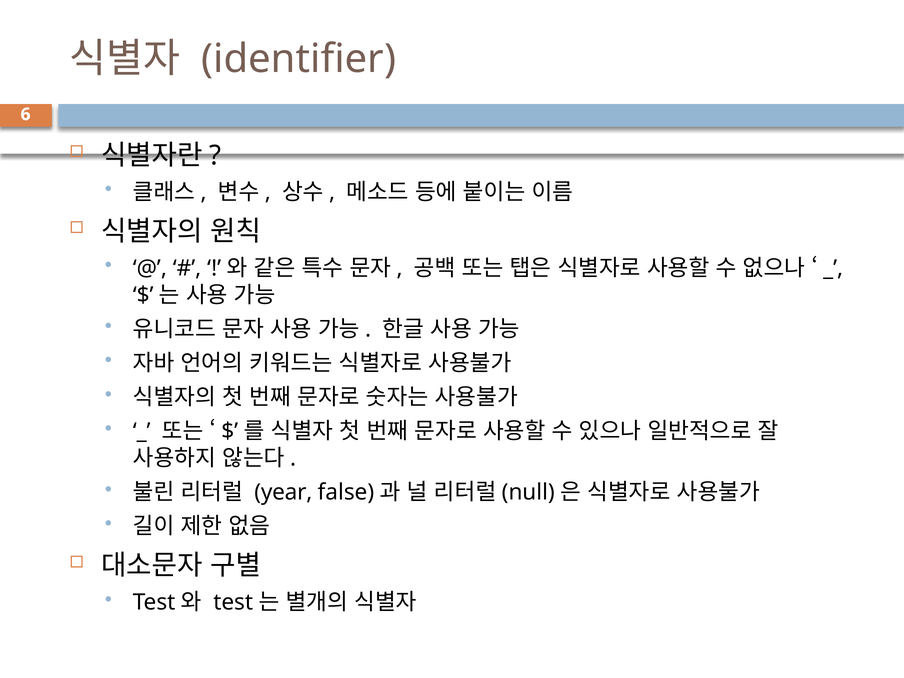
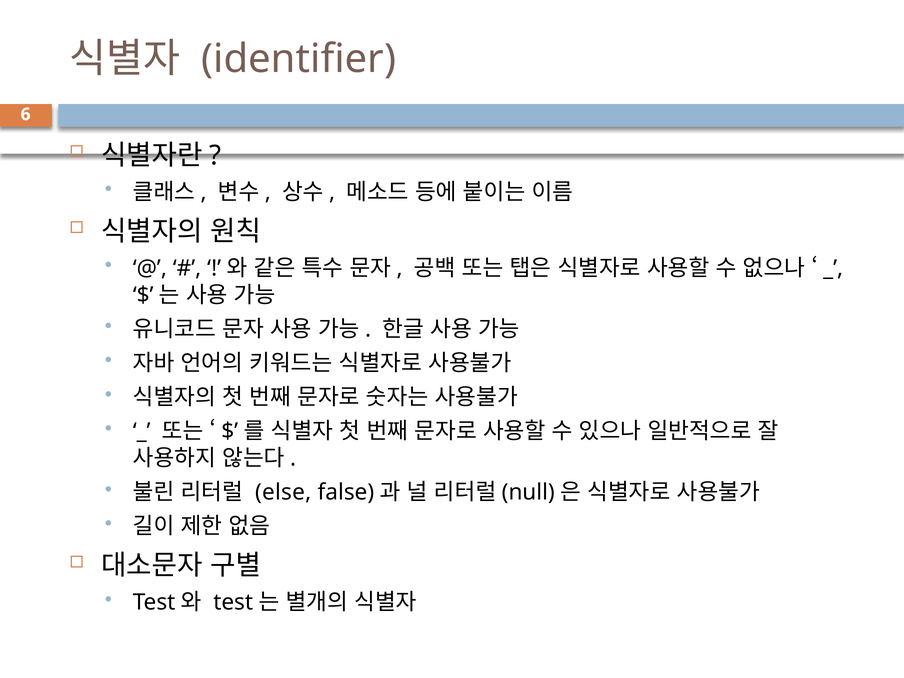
year: year -> else
